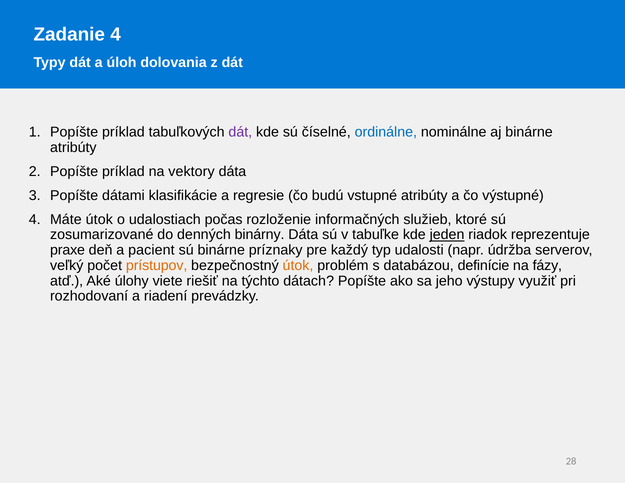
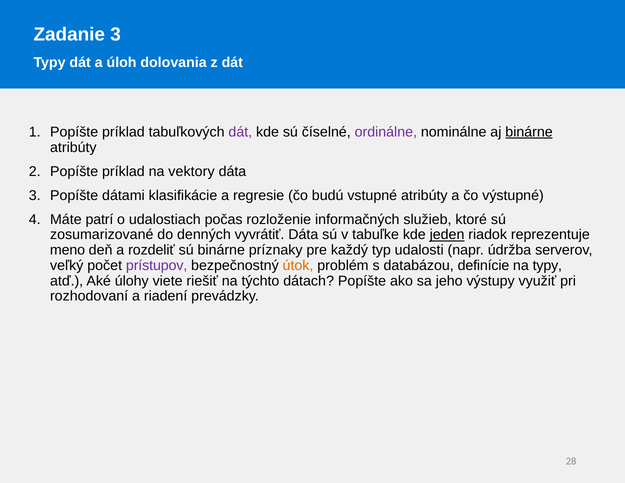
Zadanie 4: 4 -> 3
ordinálne colour: blue -> purple
binárne at (529, 132) underline: none -> present
Máte útok: útok -> patrí
binárny: binárny -> vyvrátiť
praxe: praxe -> meno
pacient: pacient -> rozdeliť
prístupov colour: orange -> purple
na fázy: fázy -> typy
